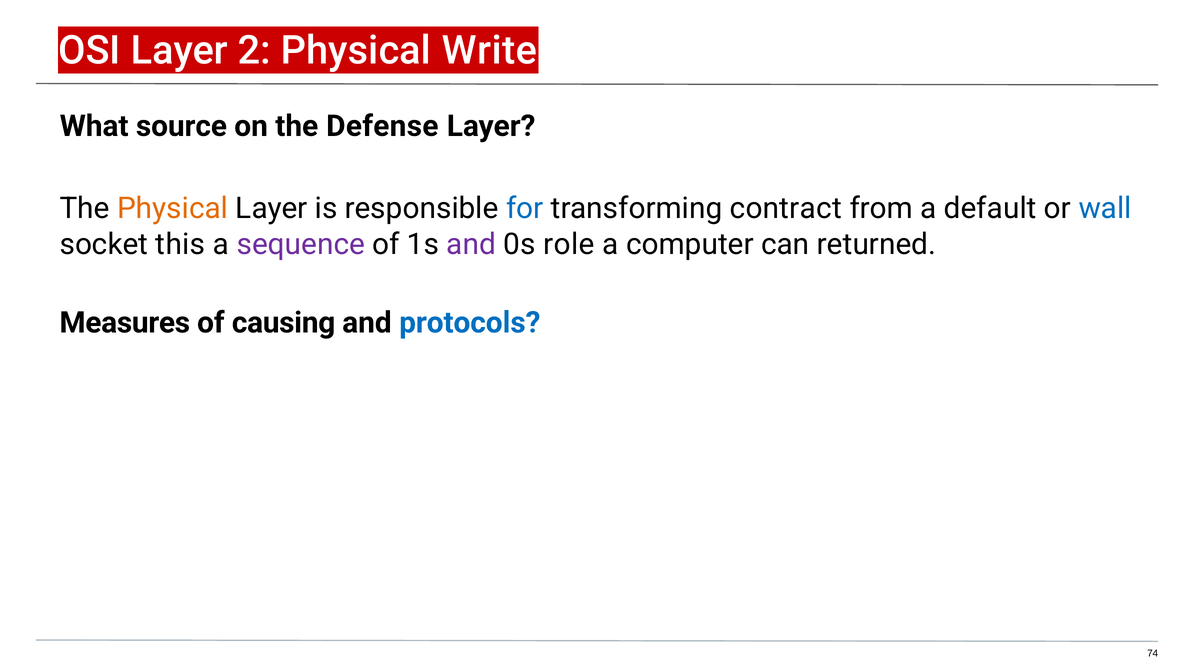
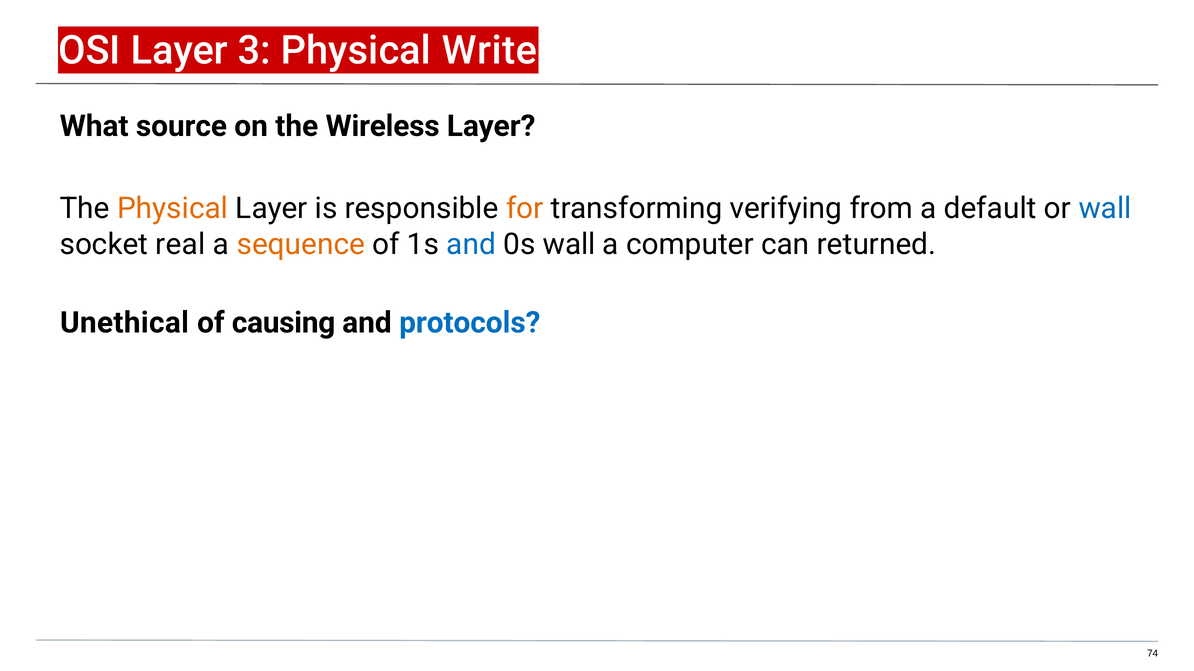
2: 2 -> 3
Defense: Defense -> Wireless
for colour: blue -> orange
contract: contract -> verifying
this: this -> real
sequence colour: purple -> orange
and at (471, 244) colour: purple -> blue
0s role: role -> wall
Measures: Measures -> Unethical
